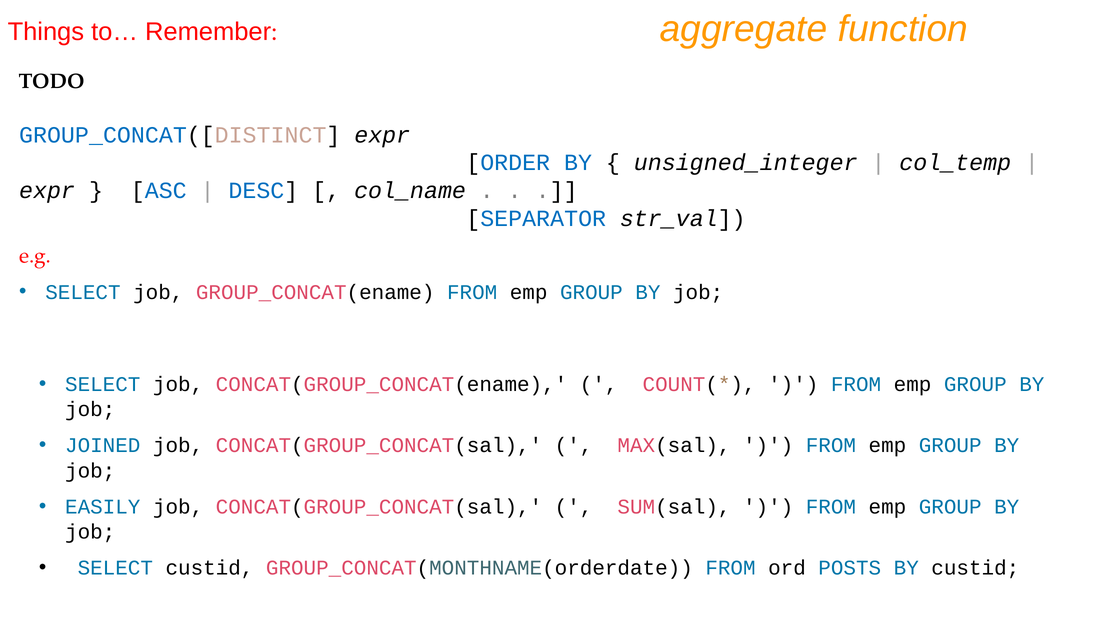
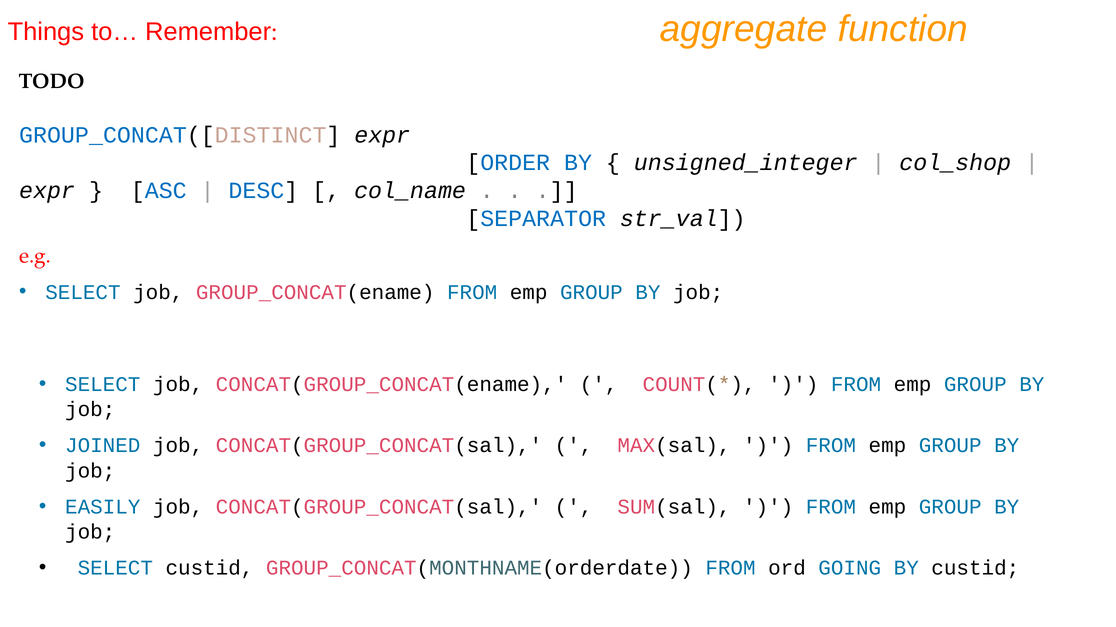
col_temp: col_temp -> col_shop
POSTS: POSTS -> GOING
